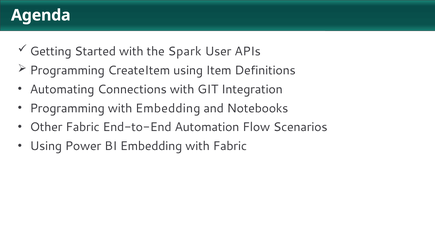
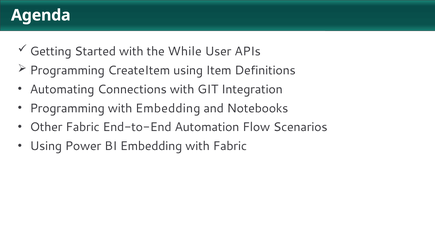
Spark: Spark -> While
